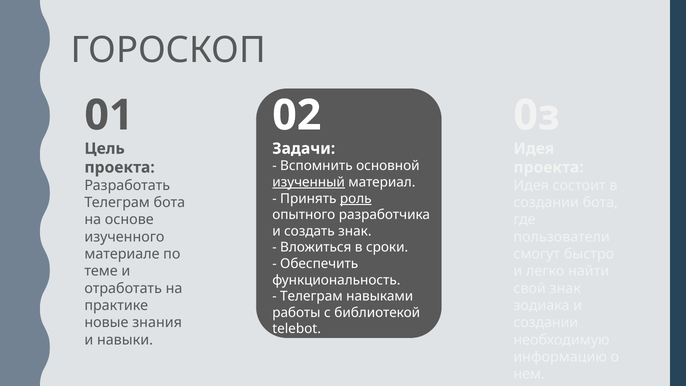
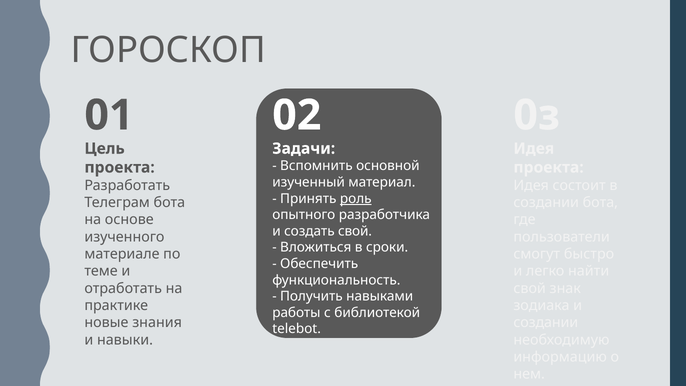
изученный underline: present -> none
создать знак: знак -> свой
Телеграм at (311, 296): Телеграм -> Получить
